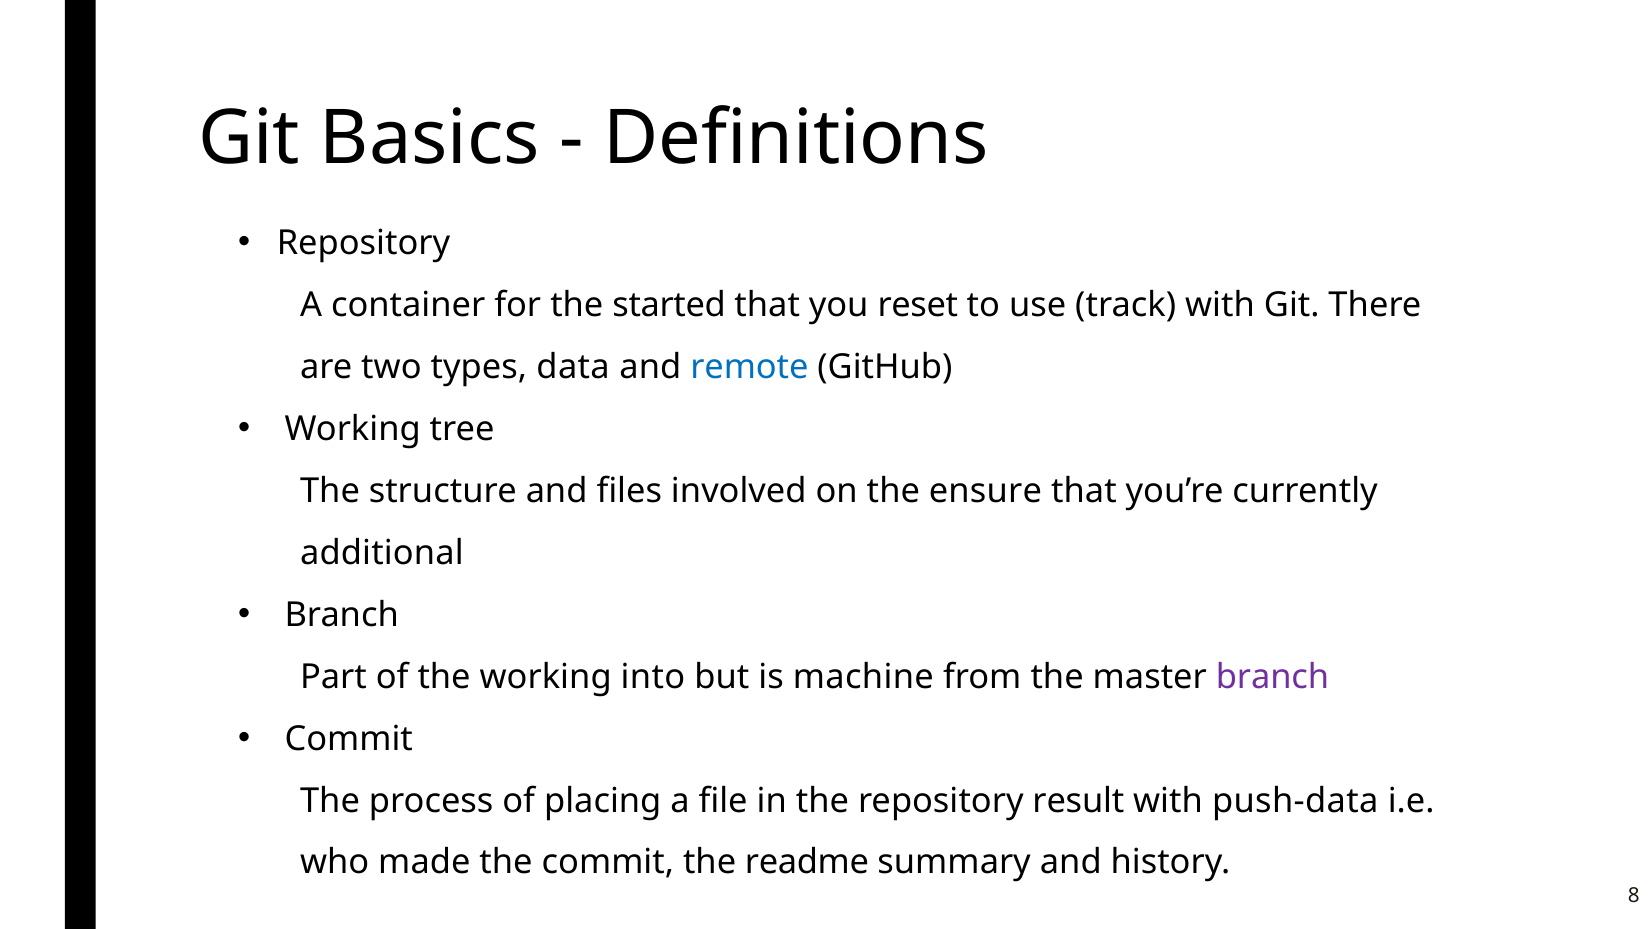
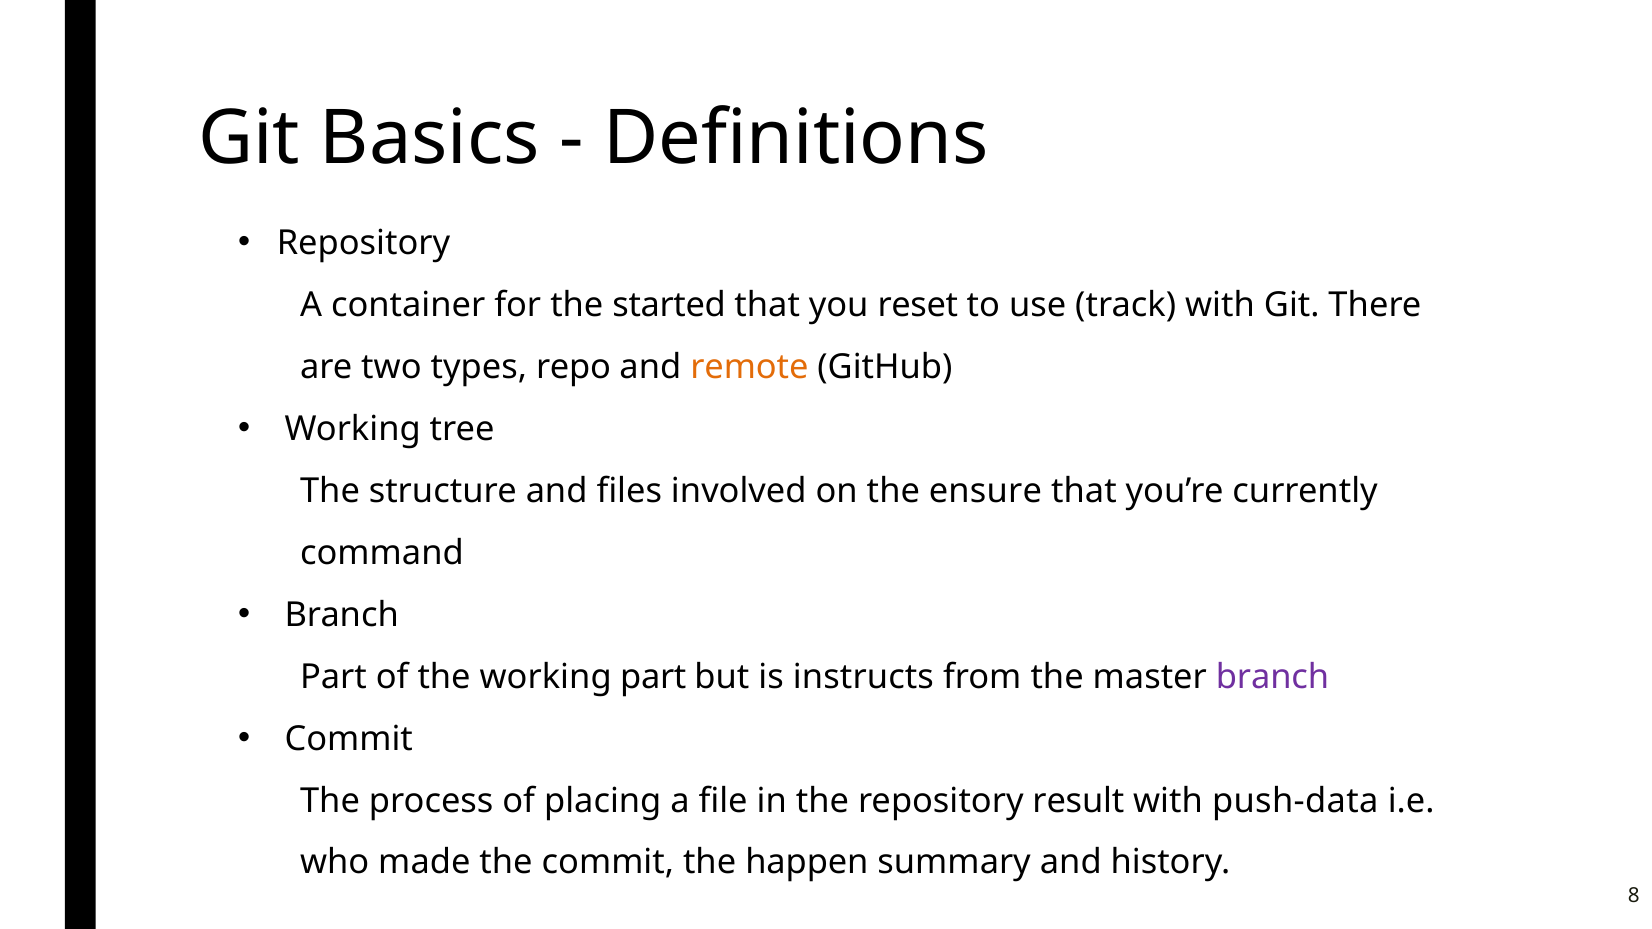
data: data -> repo
remote colour: blue -> orange
additional: additional -> command
working into: into -> part
machine: machine -> instructs
readme: readme -> happen
